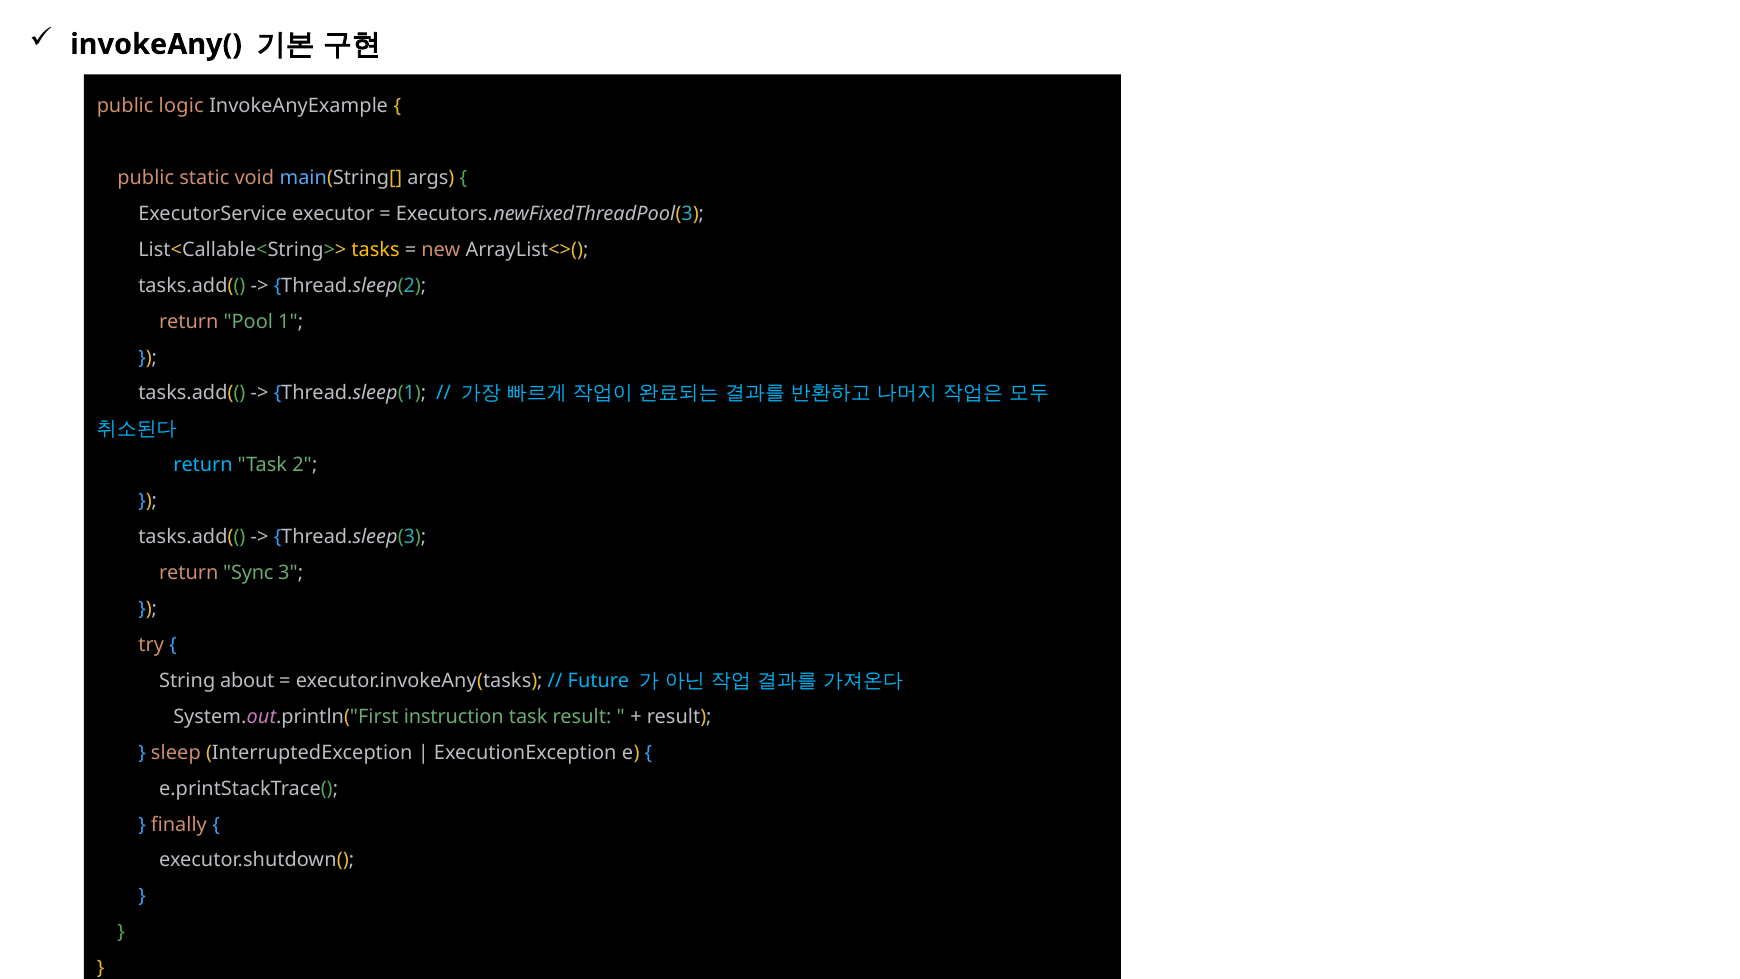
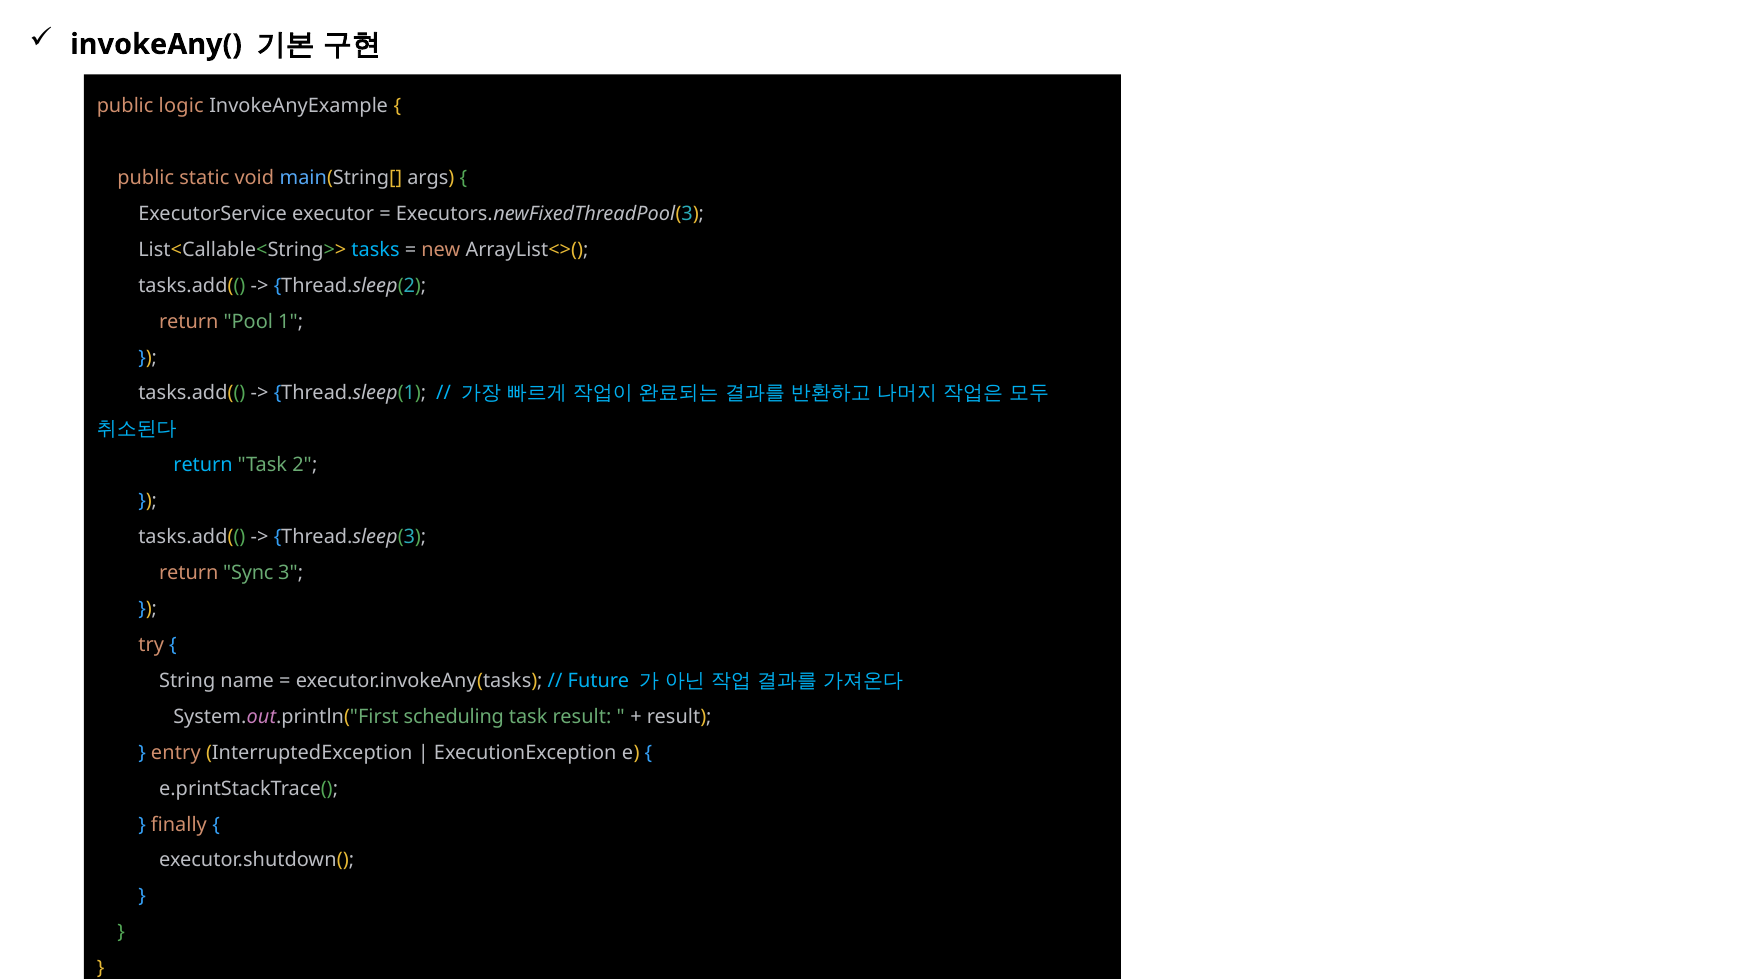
tasks colour: yellow -> light blue
about: about -> name
instruction: instruction -> scheduling
sleep: sleep -> entry
